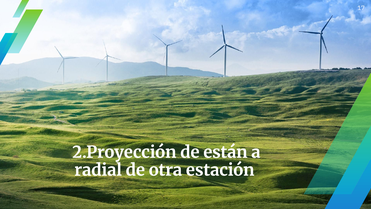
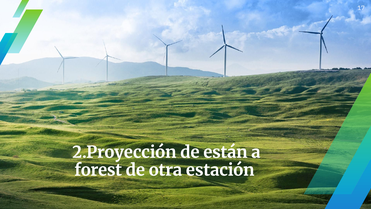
radial: radial -> forest
